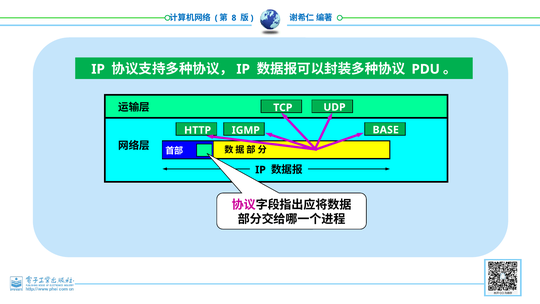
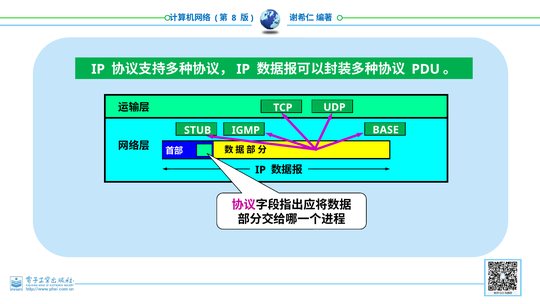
HTTP: HTTP -> STUB
